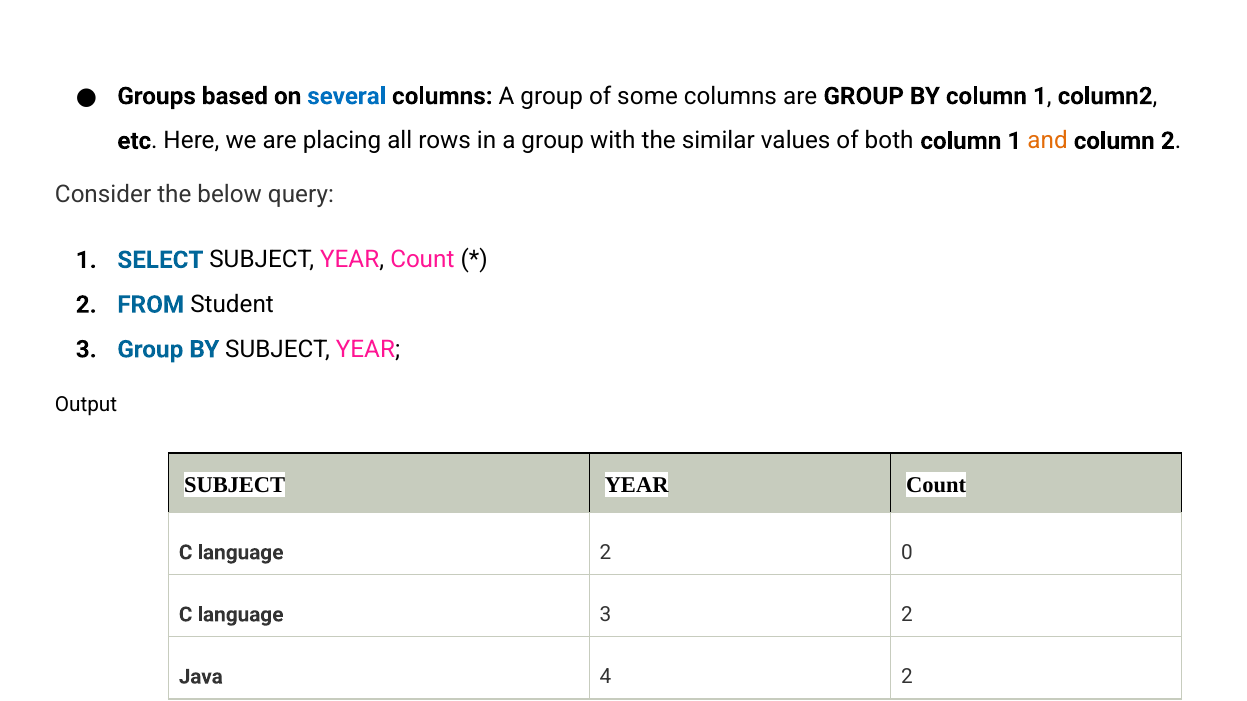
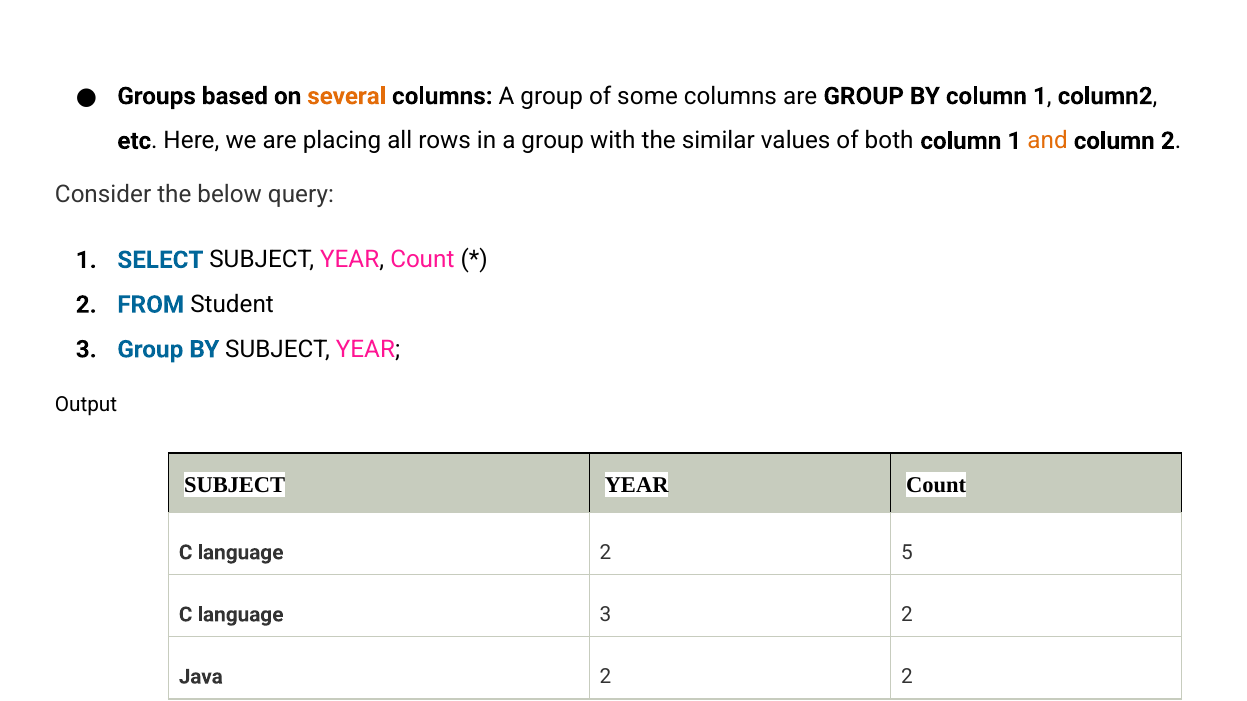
several colour: blue -> orange
0: 0 -> 5
Java 4: 4 -> 2
